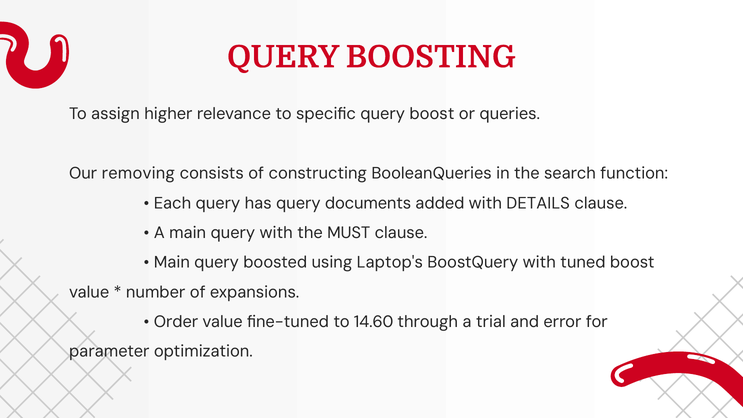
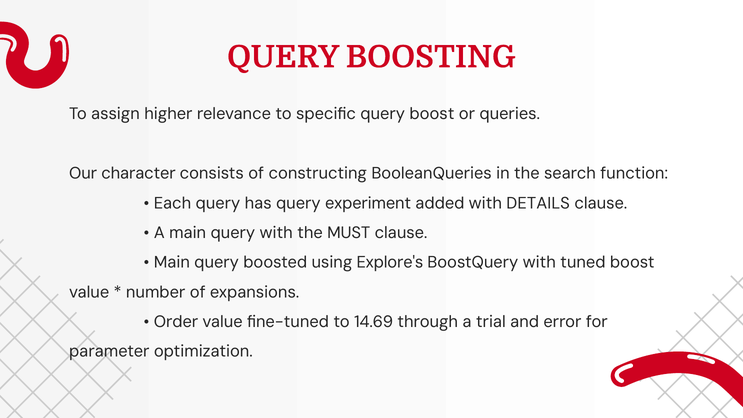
removing: removing -> character
documents: documents -> experiment
Laptop's: Laptop's -> Explore's
14.60: 14.60 -> 14.69
